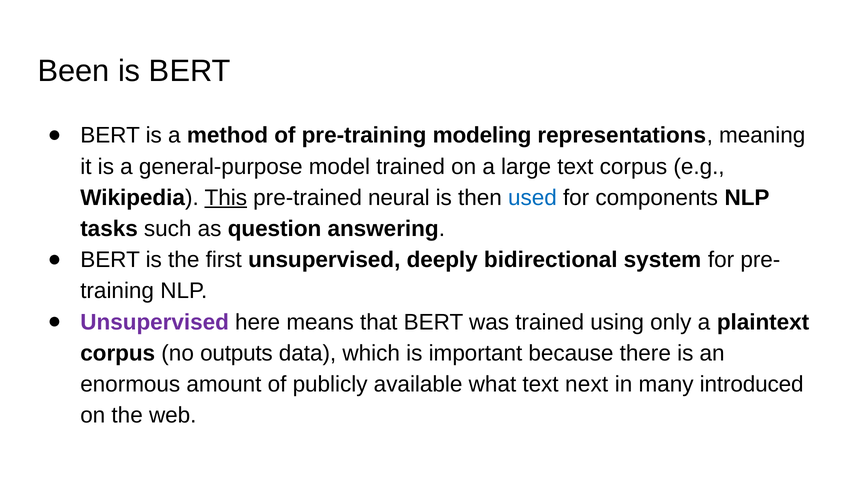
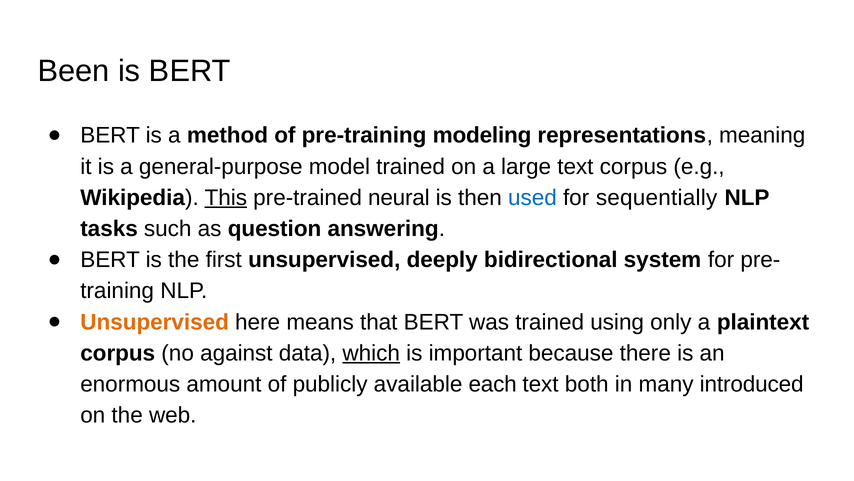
components: components -> sequentially
Unsupervised at (155, 322) colour: purple -> orange
outputs: outputs -> against
which underline: none -> present
what: what -> each
next: next -> both
